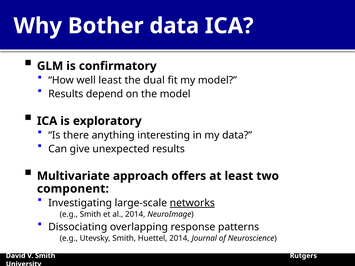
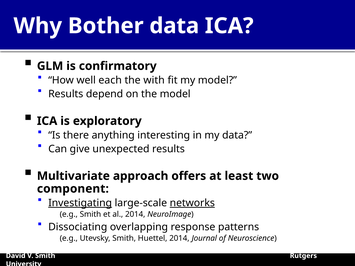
well least: least -> each
dual: dual -> with
Investigating underline: none -> present
